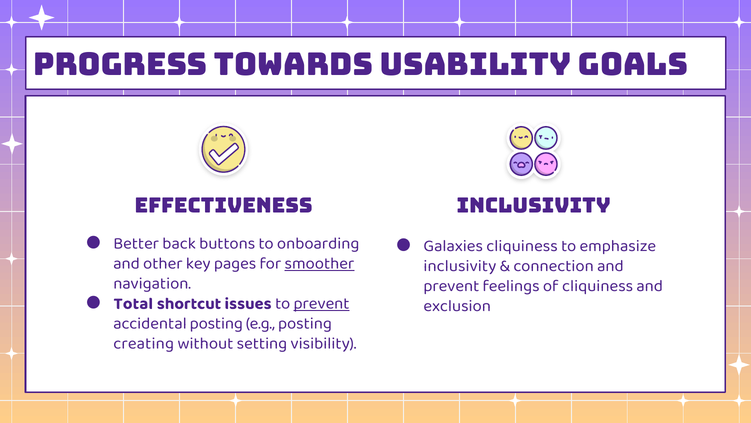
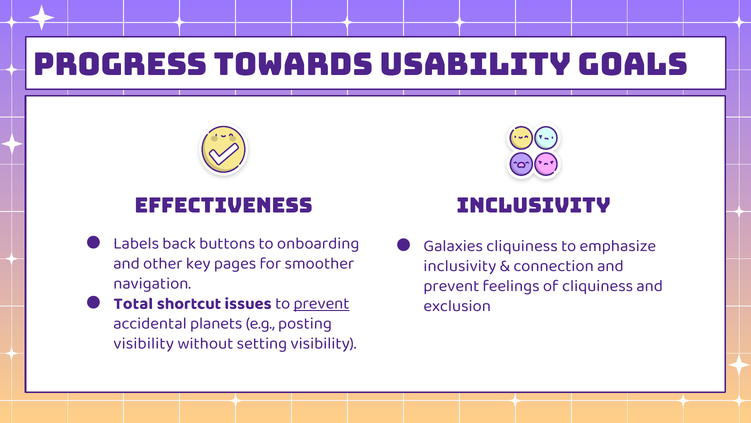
Better: Better -> Labels
smoother underline: present -> none
accidental posting: posting -> planets
creating at (144, 343): creating -> visibility
